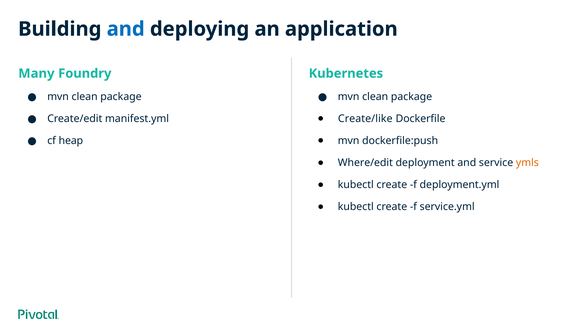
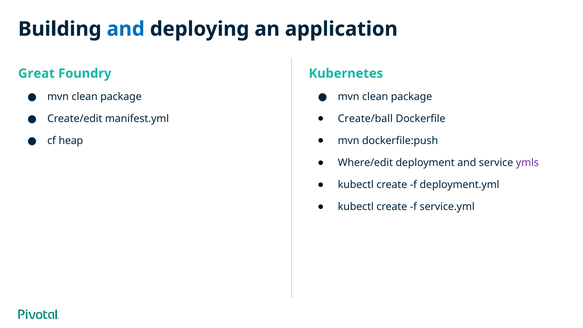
Many: Many -> Great
Create/like: Create/like -> Create/ball
ymls colour: orange -> purple
